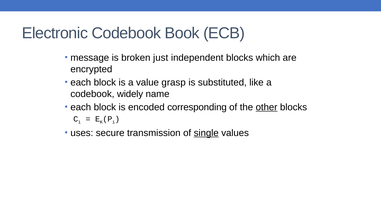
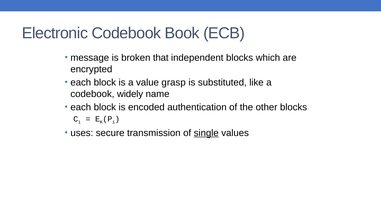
just: just -> that
corresponding: corresponding -> authentication
other underline: present -> none
